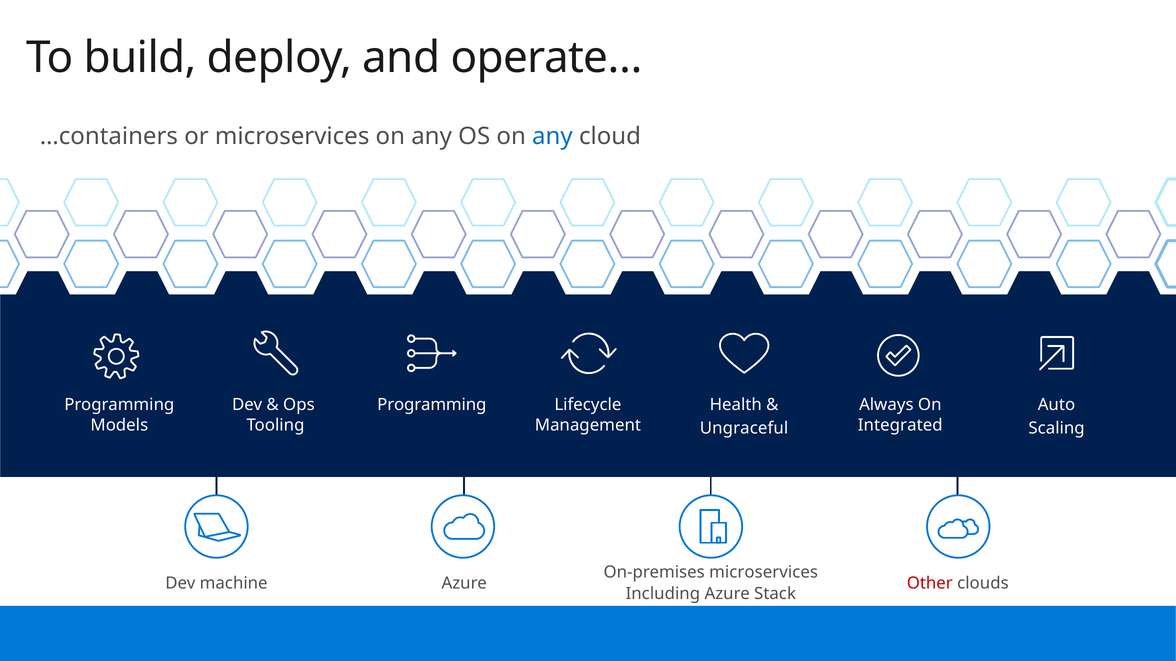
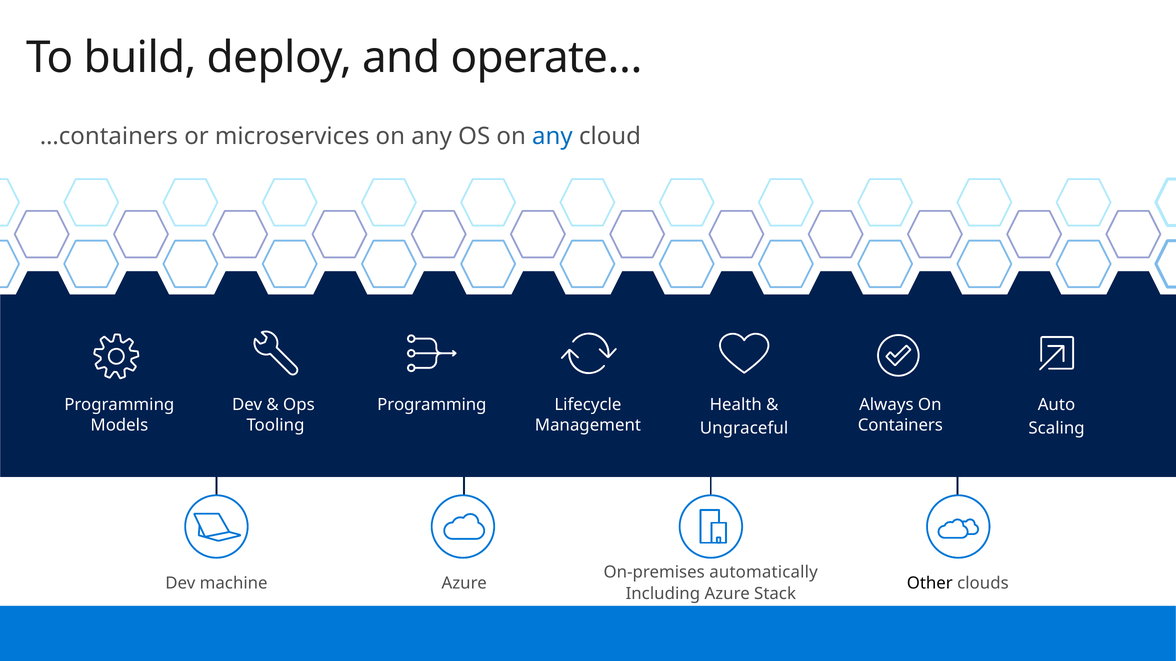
Integrated: Integrated -> Containers
On-premises microservices: microservices -> automatically
Other colour: red -> black
